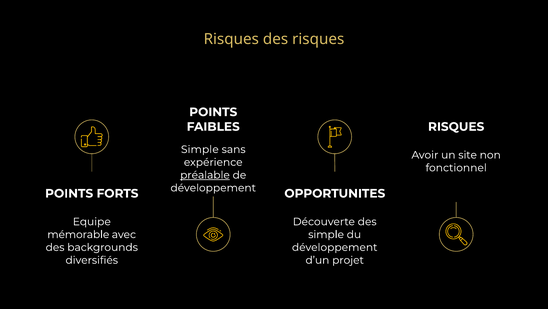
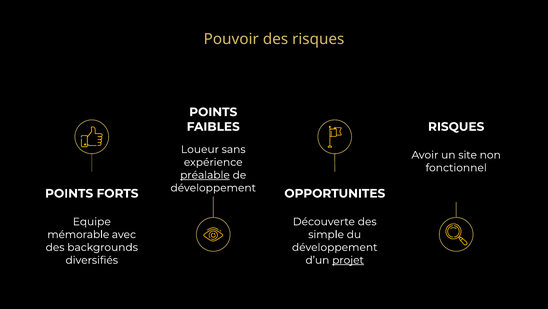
Risques at (231, 39): Risques -> Pouvoir
Simple at (200, 149): Simple -> Loueur
projet underline: none -> present
